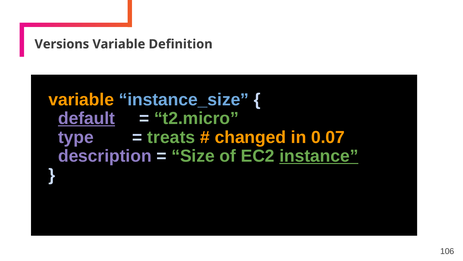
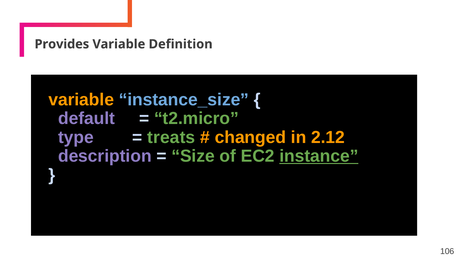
Versions: Versions -> Provides
default underline: present -> none
0.07: 0.07 -> 2.12
